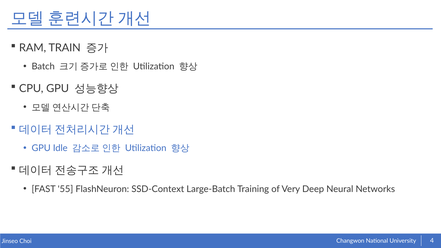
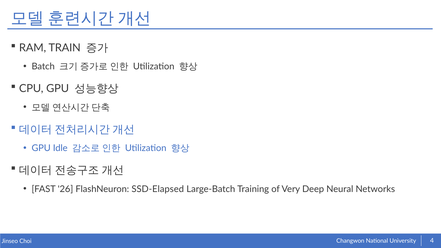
55: 55 -> 26
SSD-Context: SSD-Context -> SSD-Elapsed
